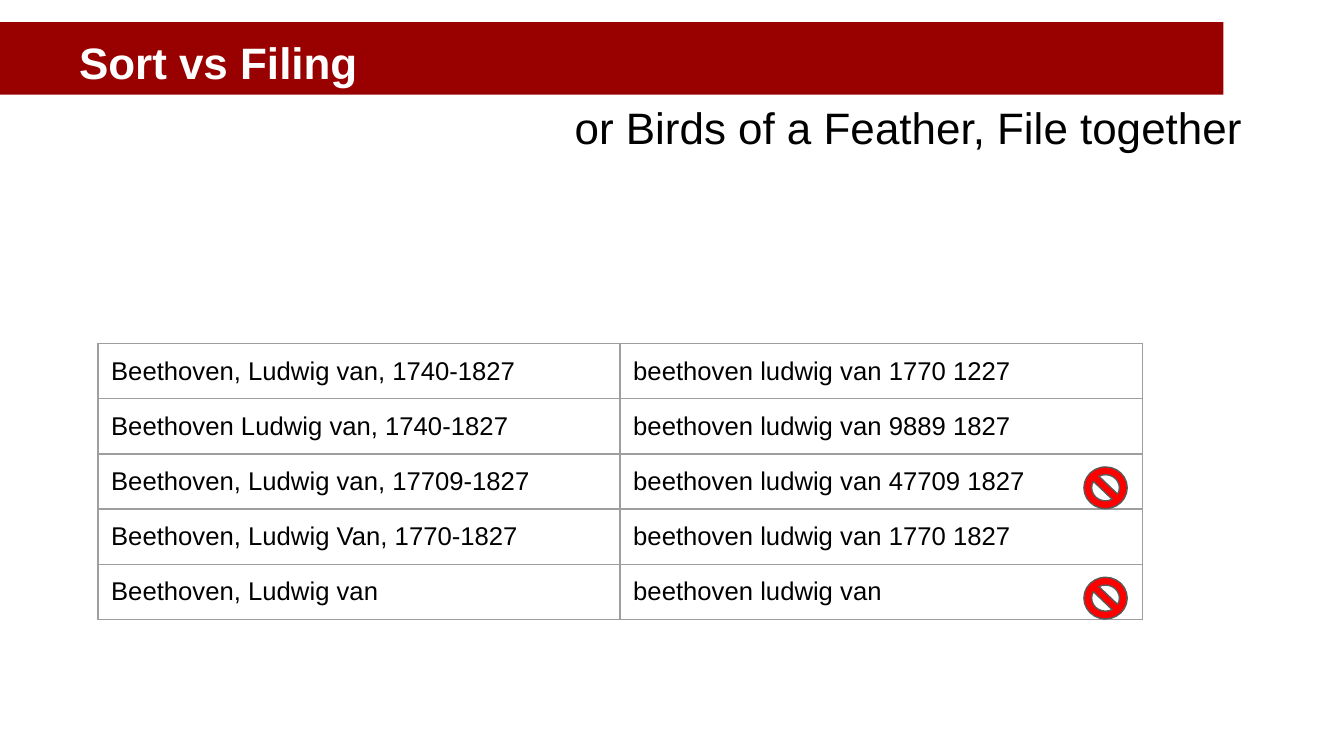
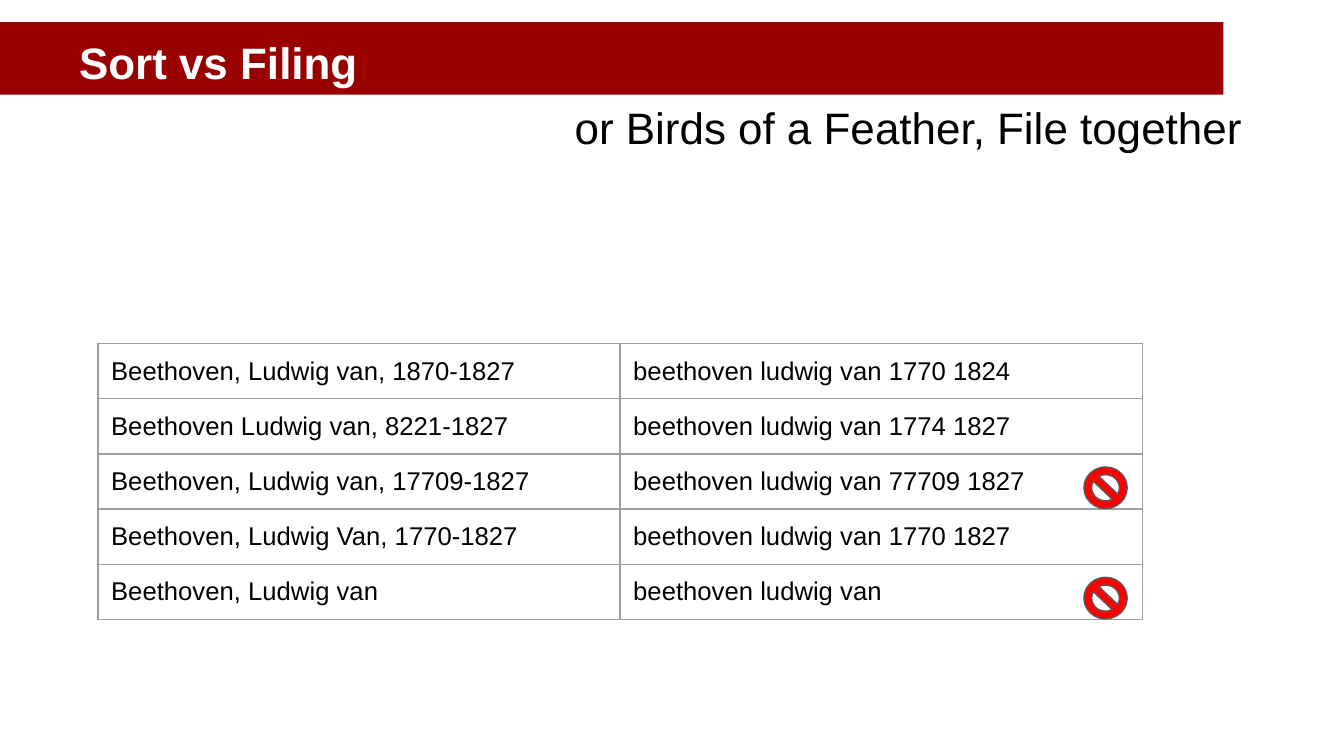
1740-1827 at (454, 372): 1740-1827 -> 1870-1827
1227: 1227 -> 1824
1740-1827 at (447, 427): 1740-1827 -> 8221-1827
9889: 9889 -> 1774
47709: 47709 -> 77709
